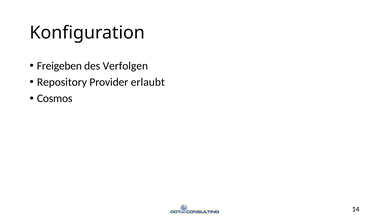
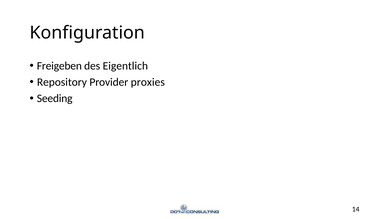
Verfolgen: Verfolgen -> Eigentlich
erlaubt: erlaubt -> proxies
Cosmos: Cosmos -> Seeding
